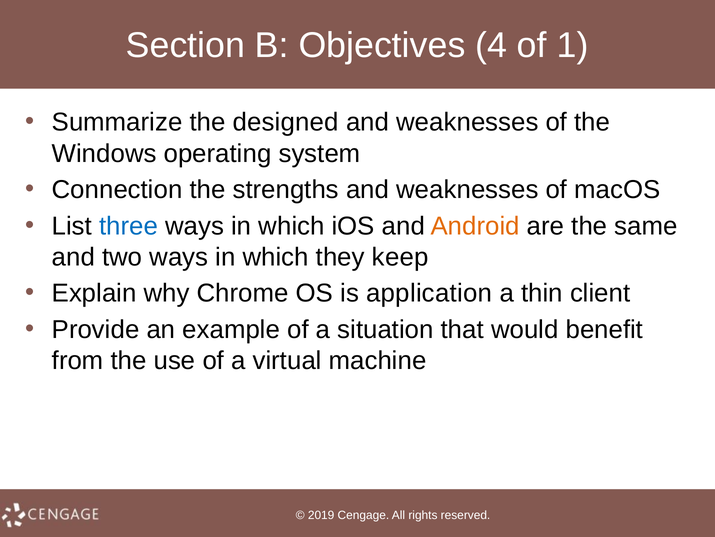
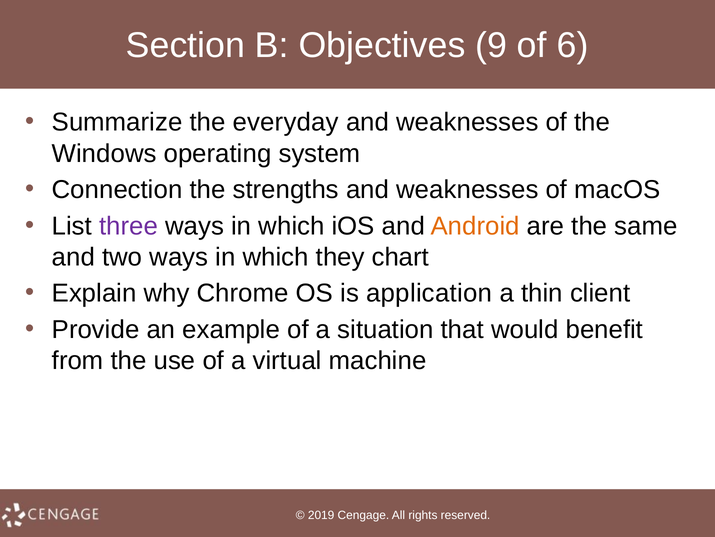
4: 4 -> 9
1: 1 -> 6
designed: designed -> everyday
three colour: blue -> purple
keep: keep -> chart
